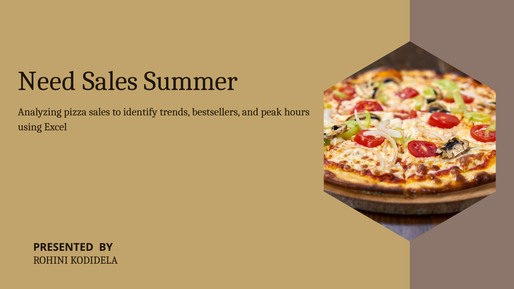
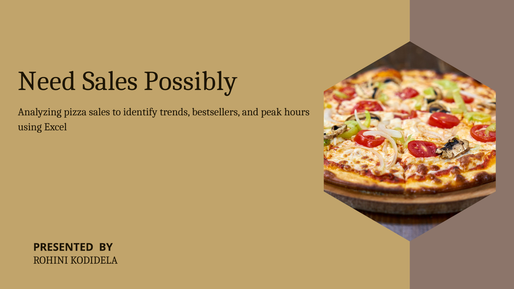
Summer: Summer -> Possibly
